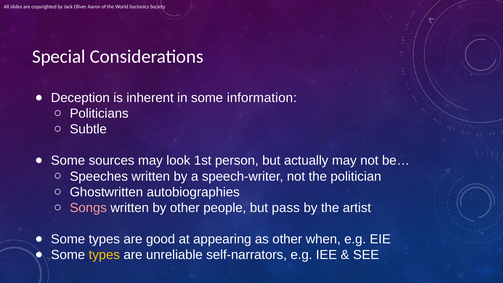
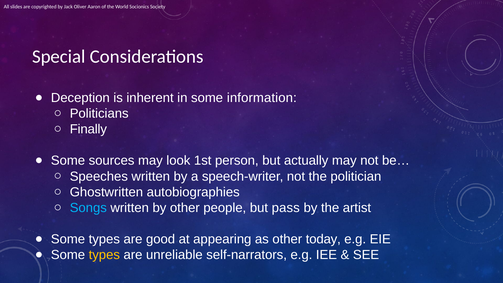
Subtle: Subtle -> Finally
Songs colour: pink -> light blue
when: when -> today
